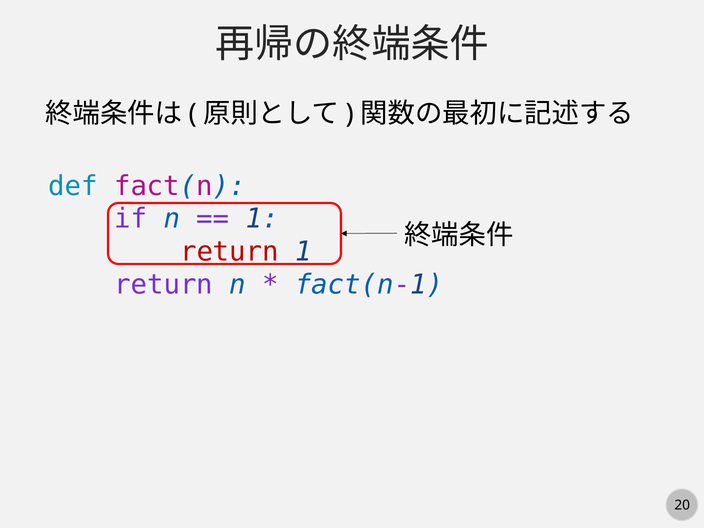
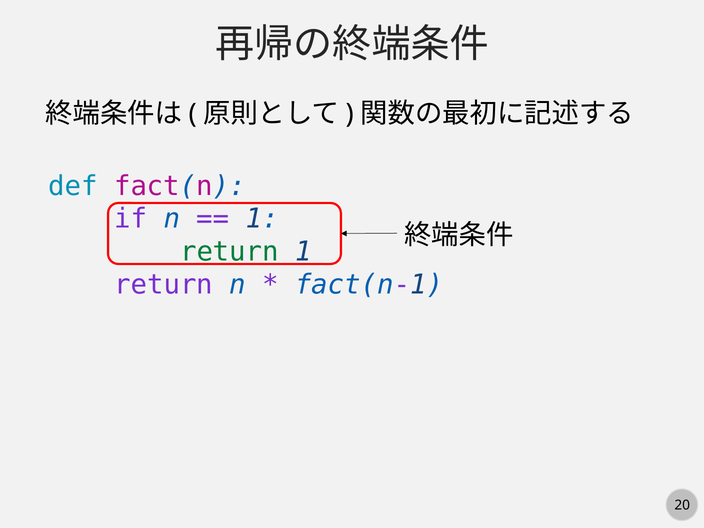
return at (229, 252) colour: red -> green
